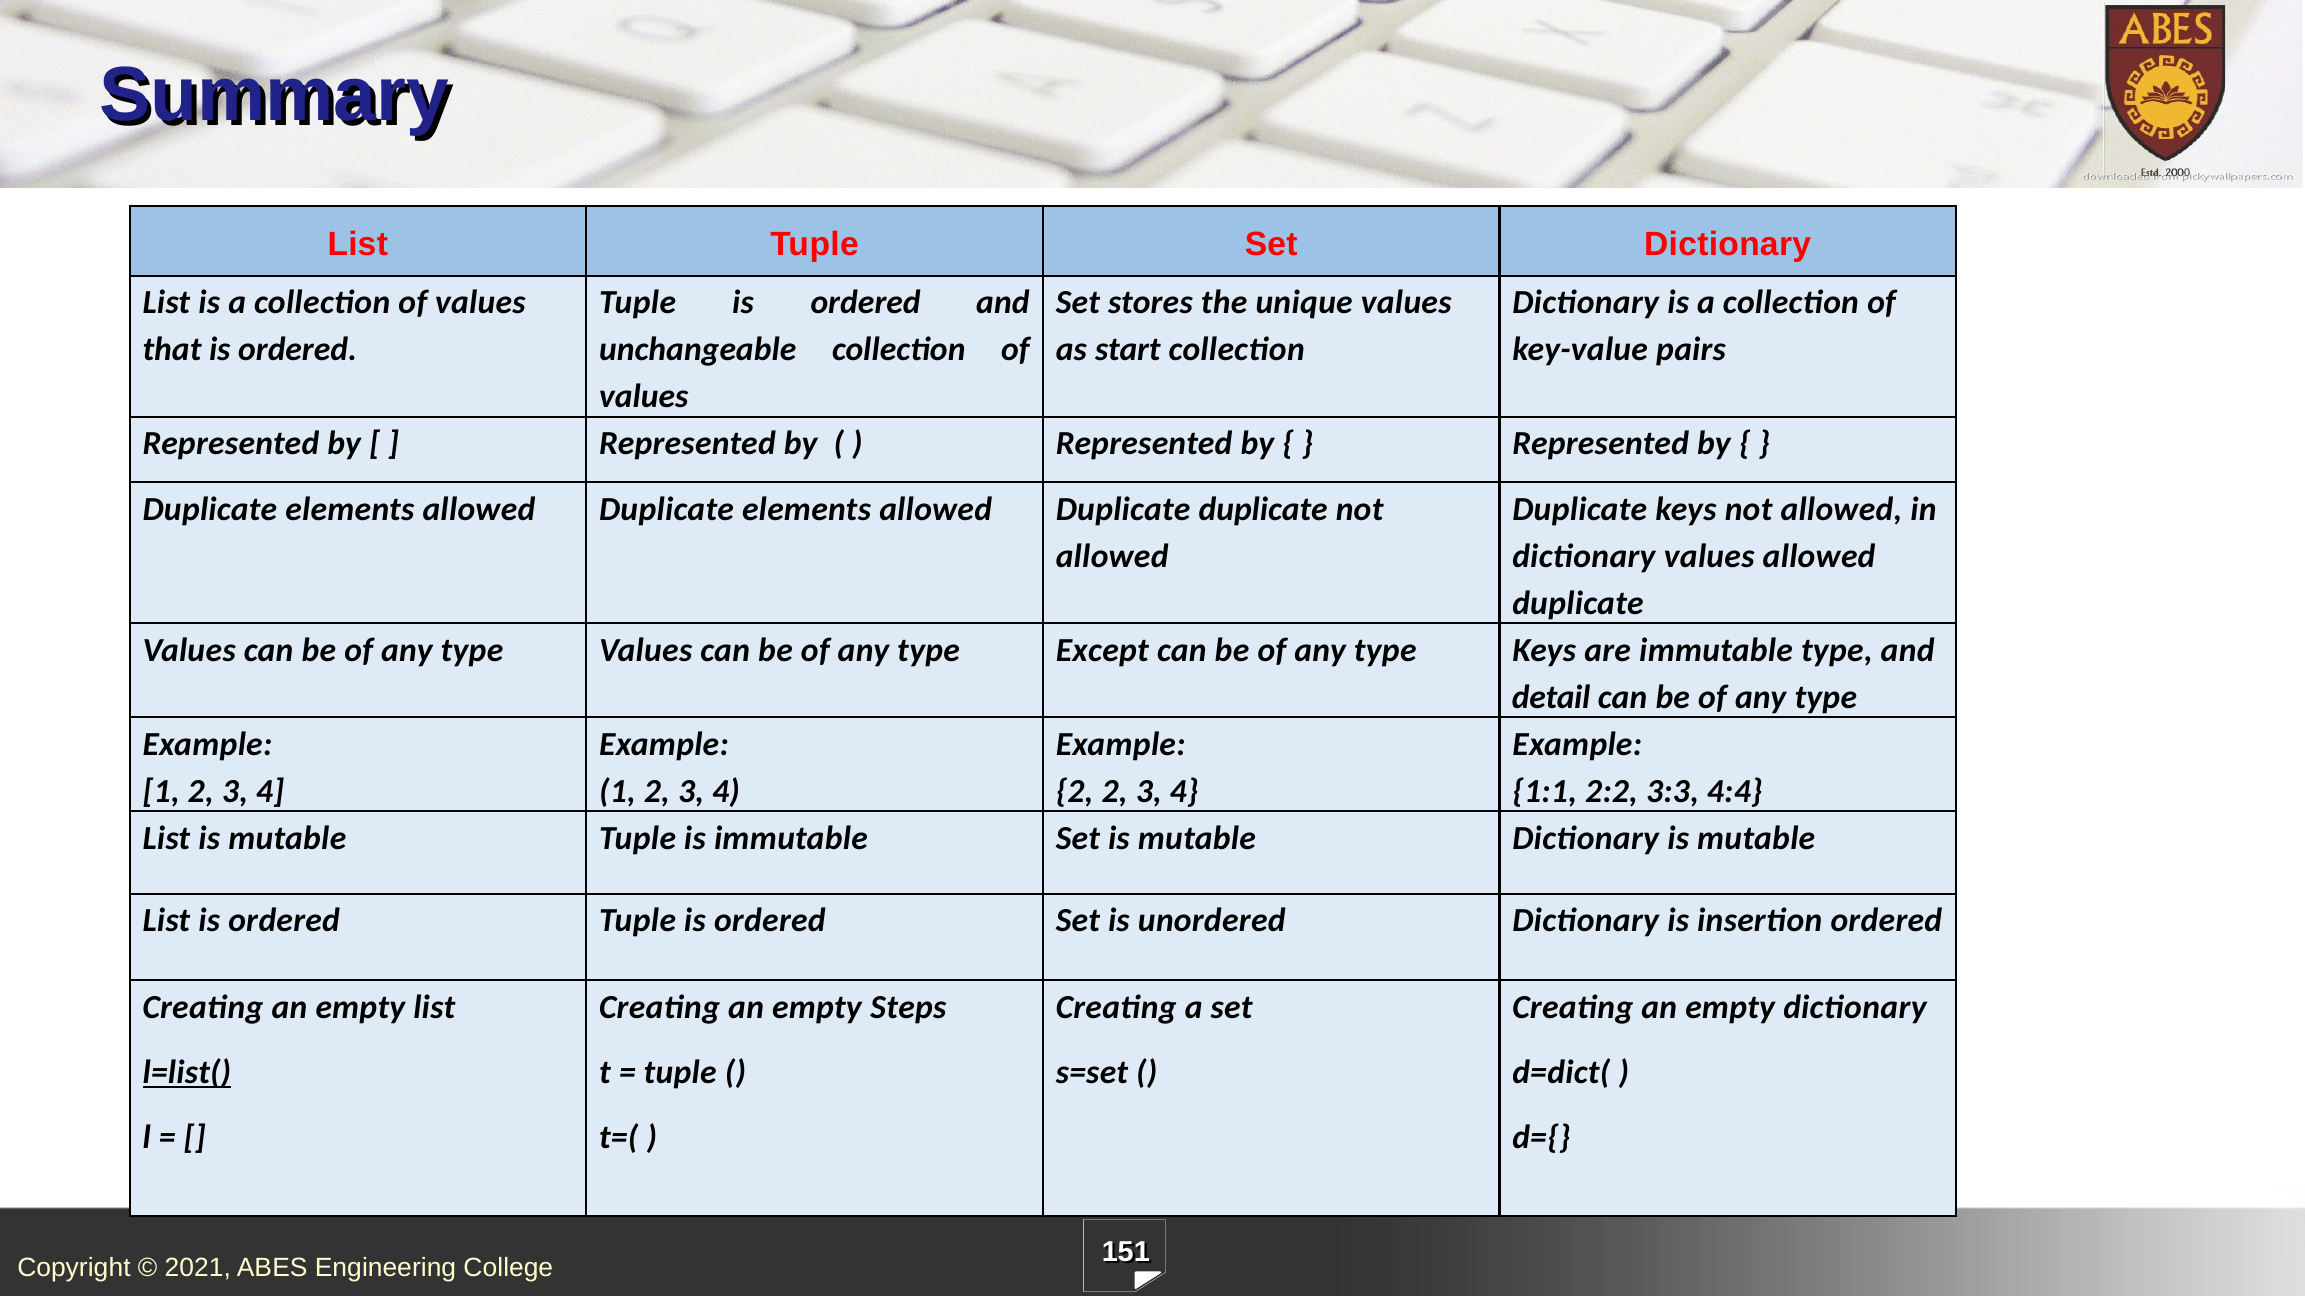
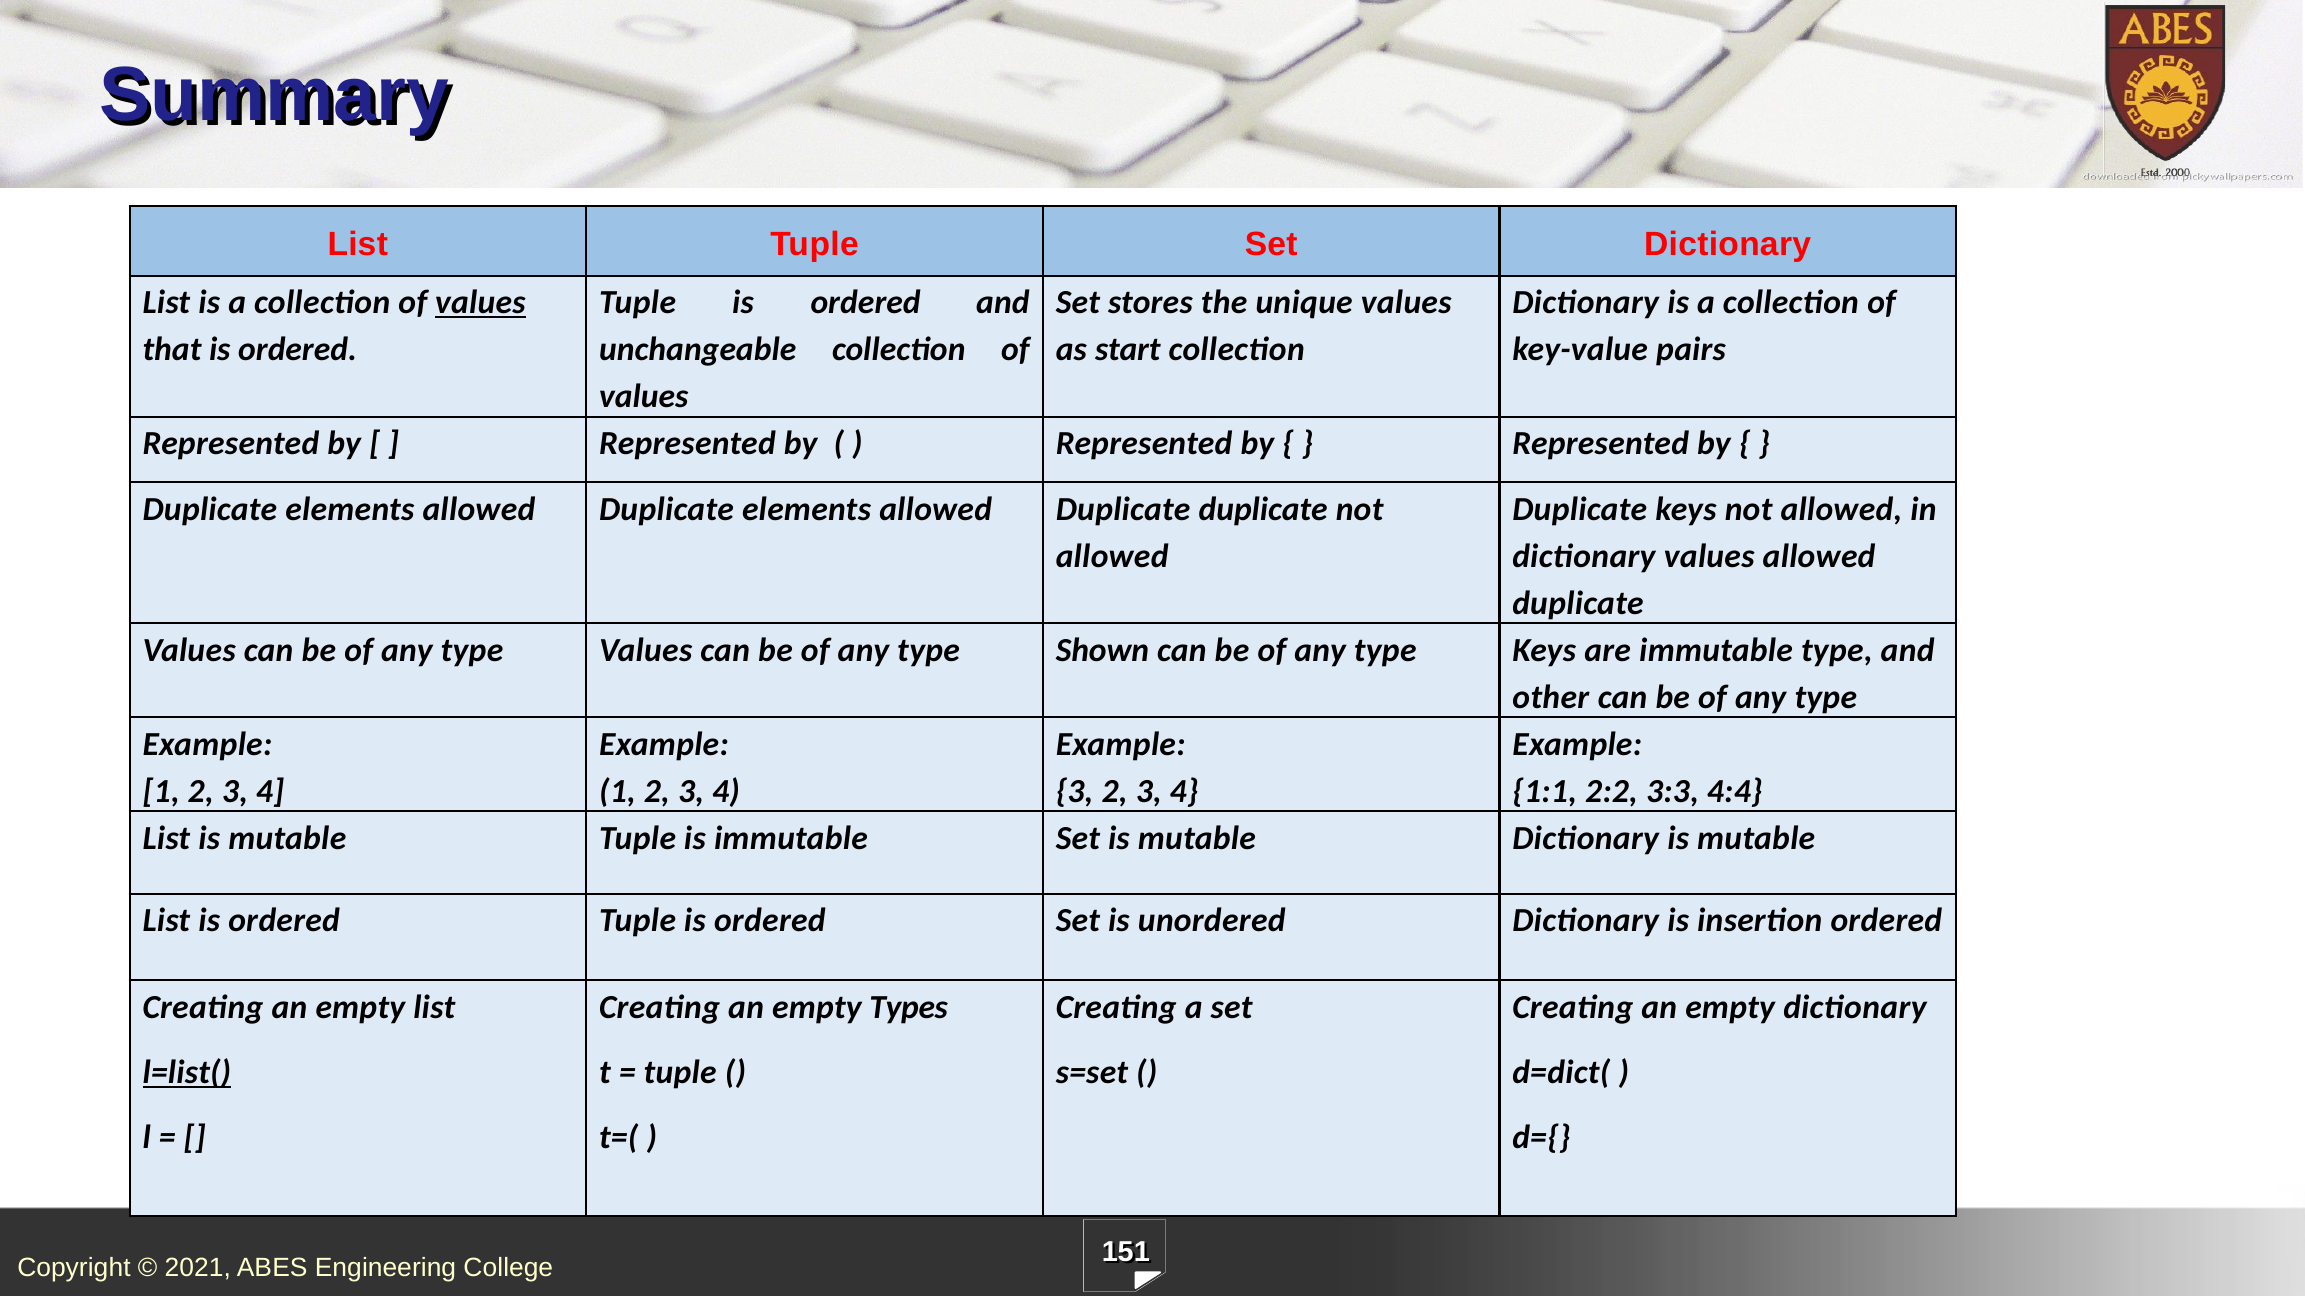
values at (480, 303) underline: none -> present
Except: Except -> Shown
detail: detail -> other
2 at (1075, 791): 2 -> 3
Steps: Steps -> Types
